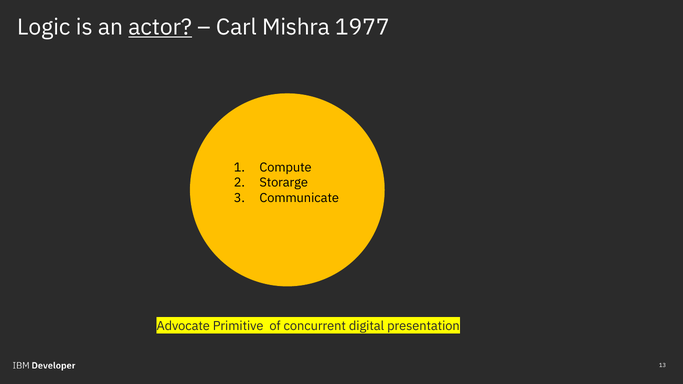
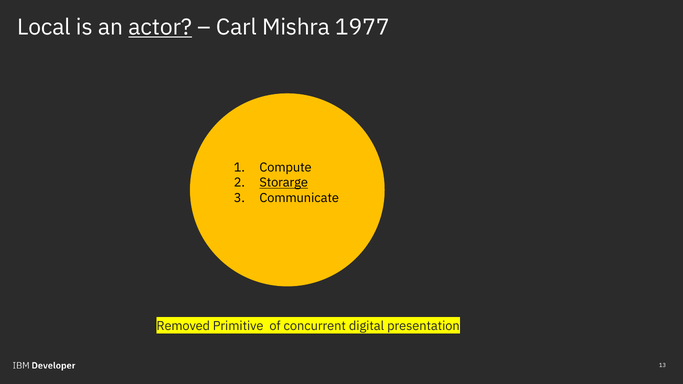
Logic: Logic -> Local
Storarge underline: none -> present
Advocate: Advocate -> Removed
